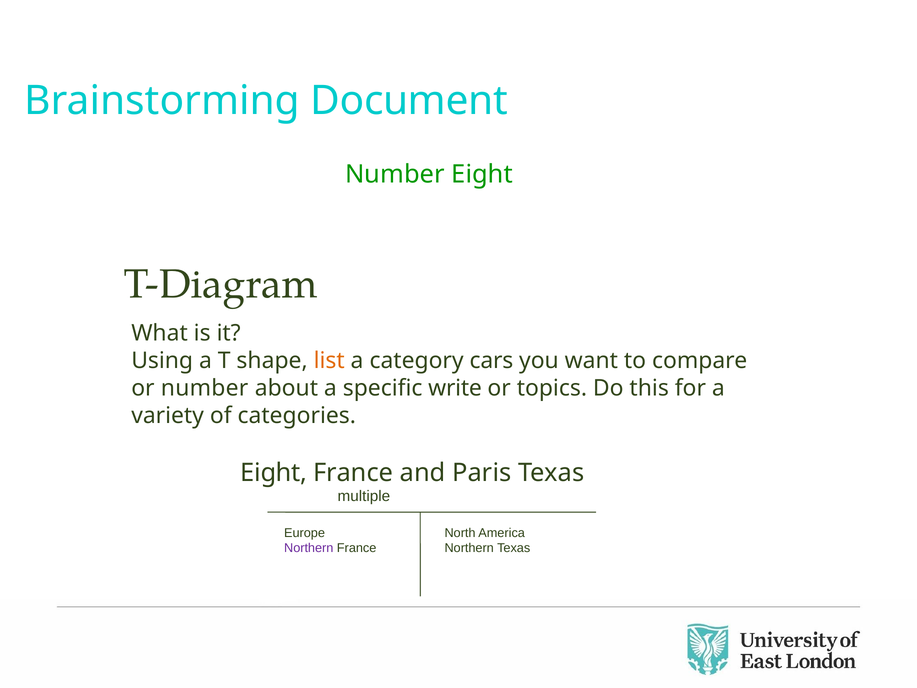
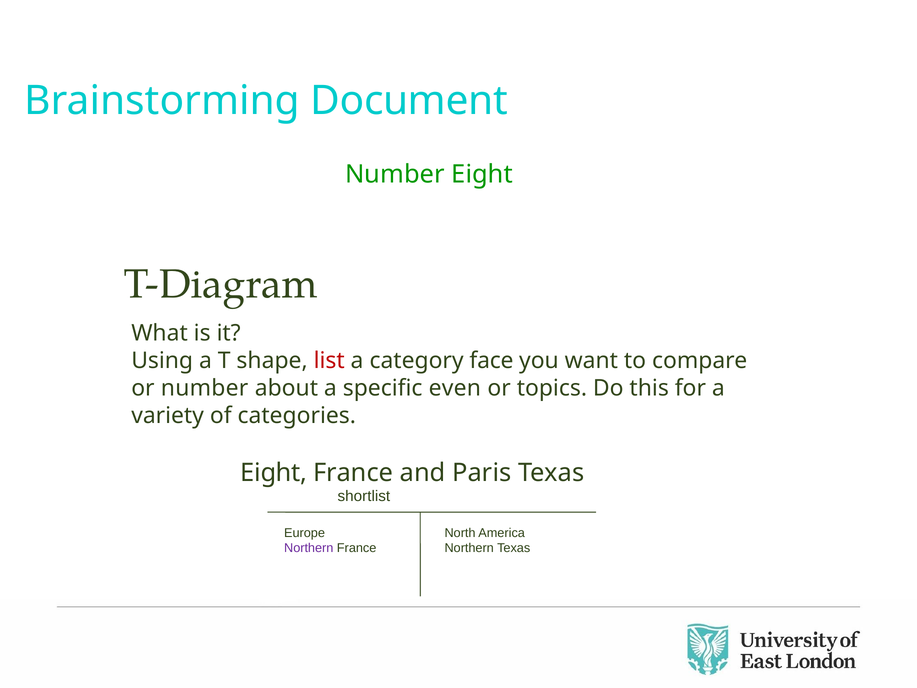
list colour: orange -> red
cars: cars -> face
write: write -> even
multiple: multiple -> shortlist
